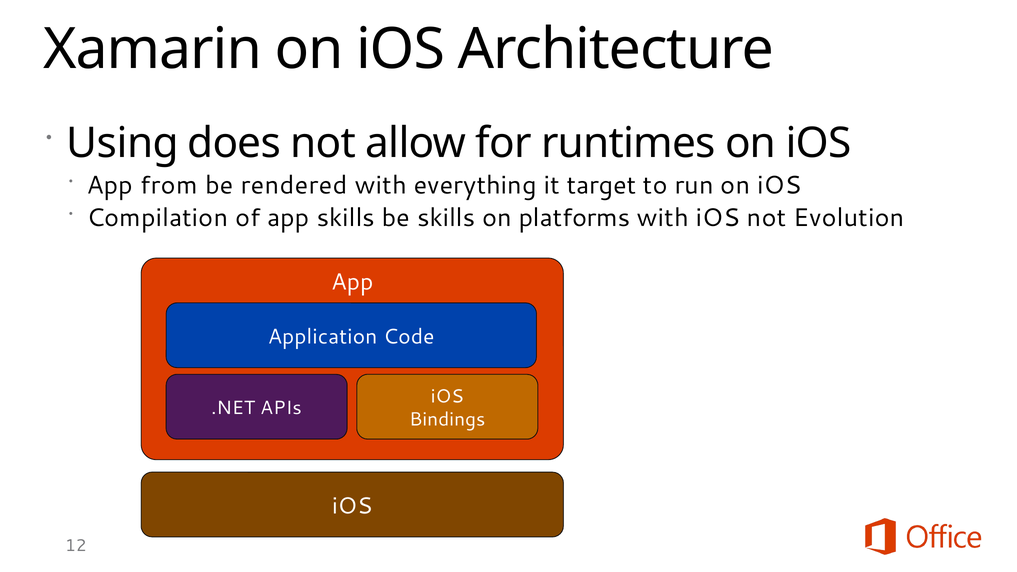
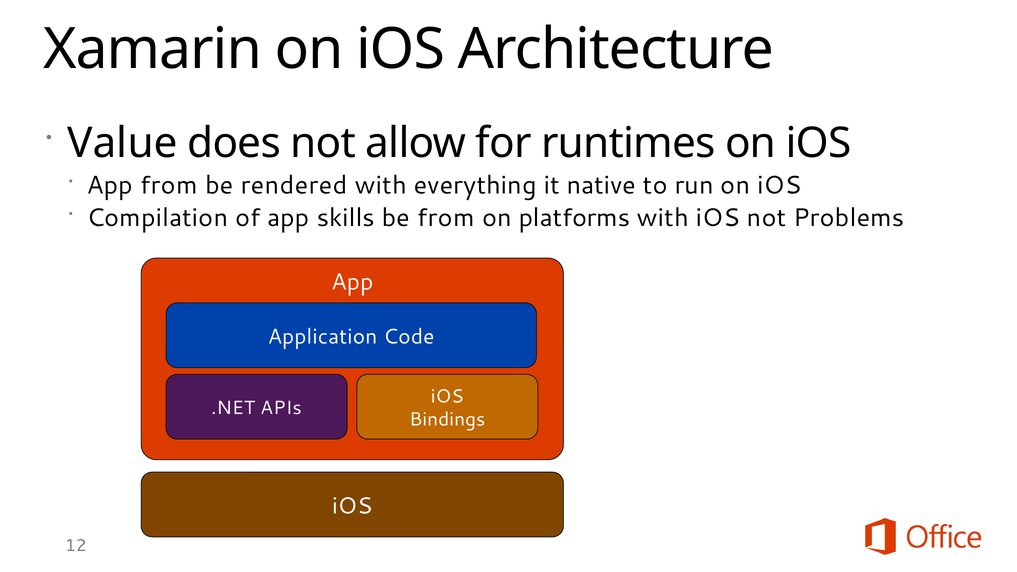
Using: Using -> Value
target: target -> native
be skills: skills -> from
Evolution: Evolution -> Problems
